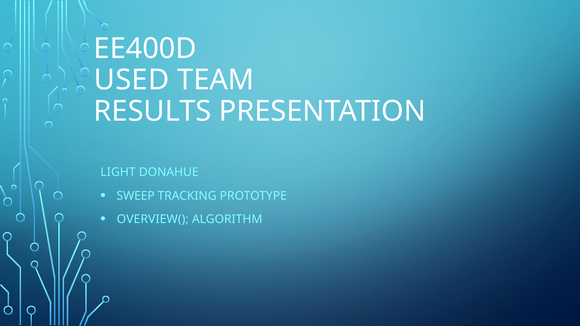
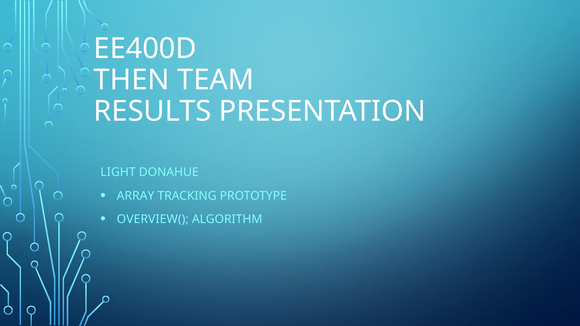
USED: USED -> THEN
SWEEP: SWEEP -> ARRAY
